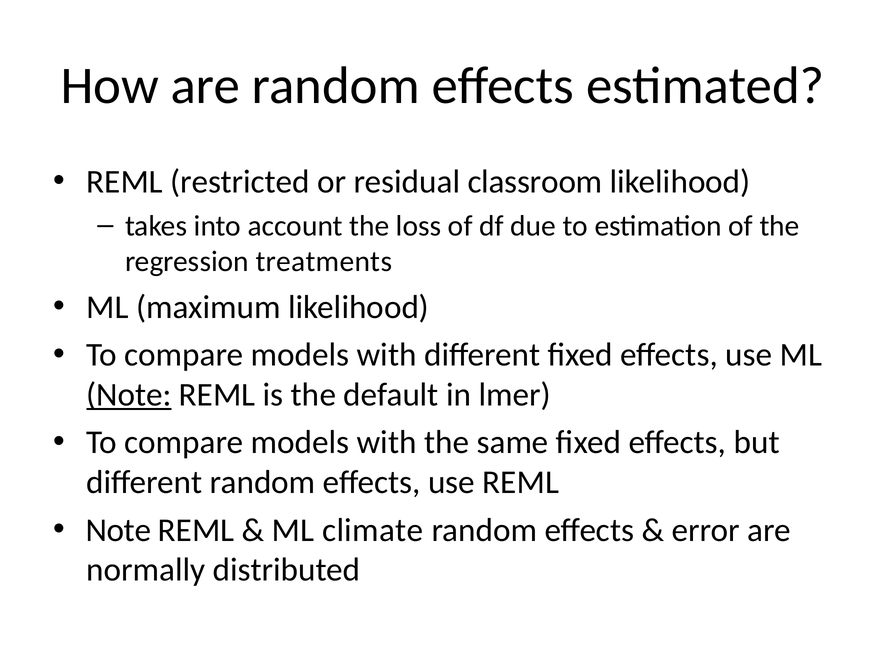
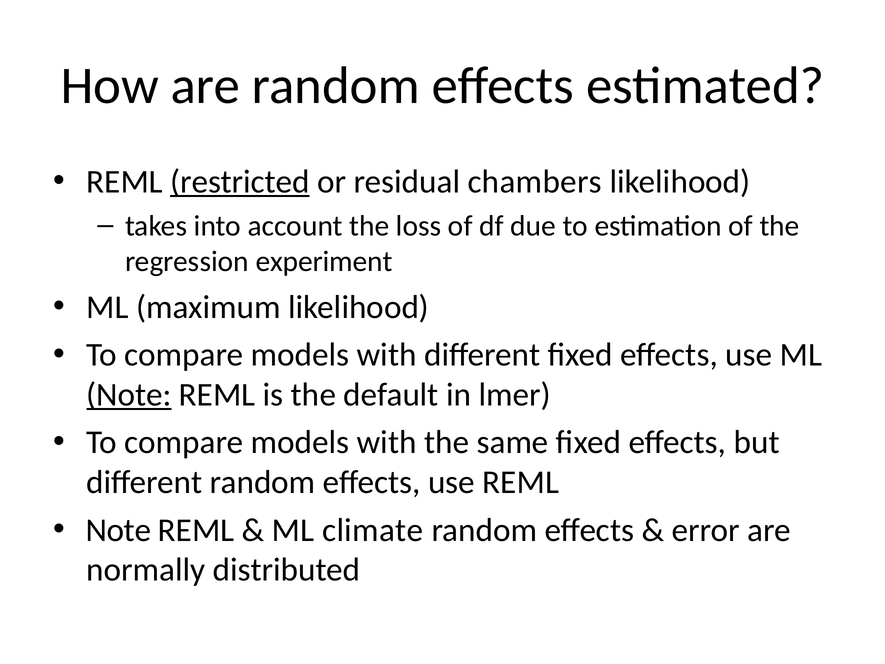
restricted underline: none -> present
classroom: classroom -> chambers
treatments: treatments -> experiment
